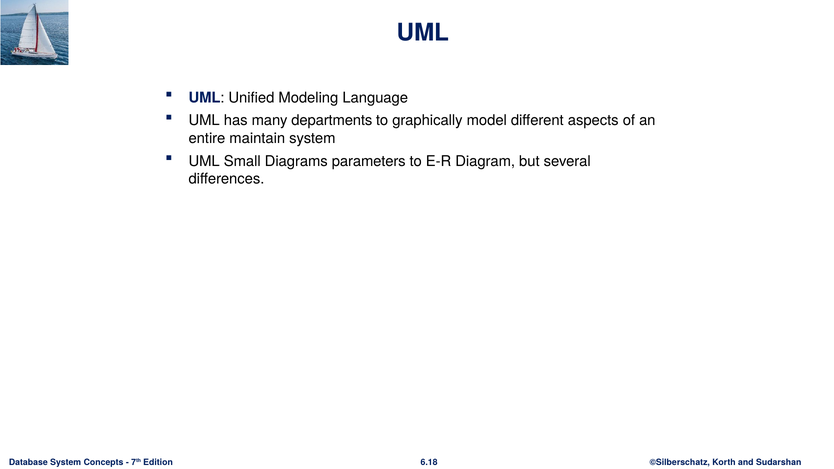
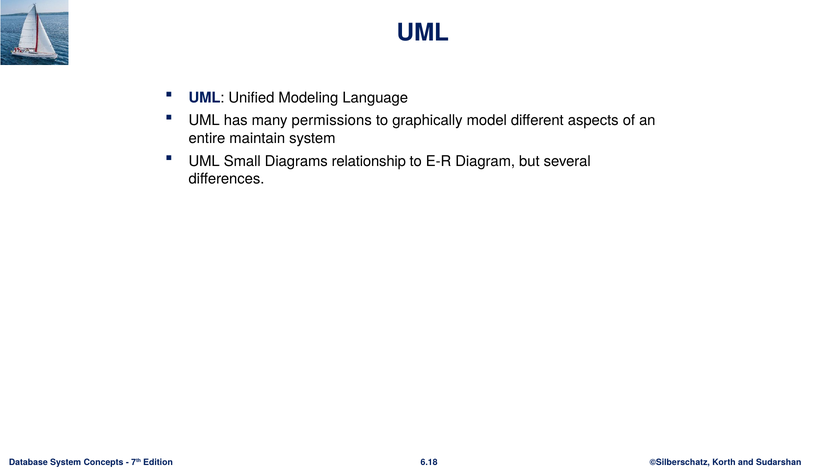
departments: departments -> permissions
parameters: parameters -> relationship
